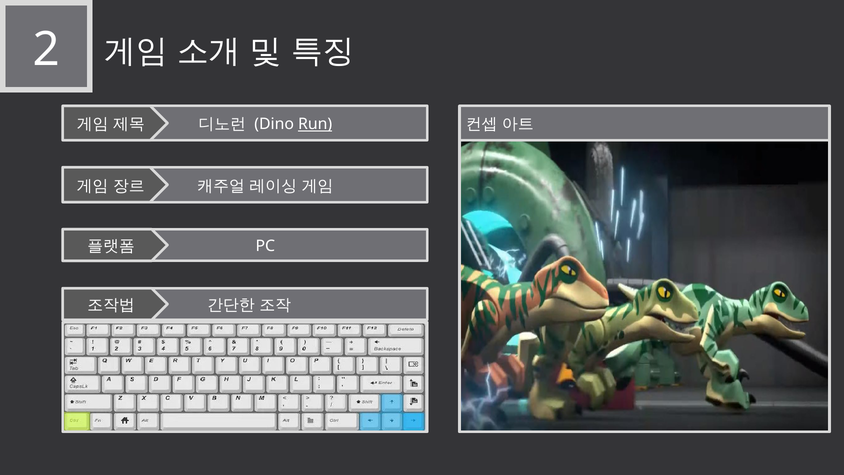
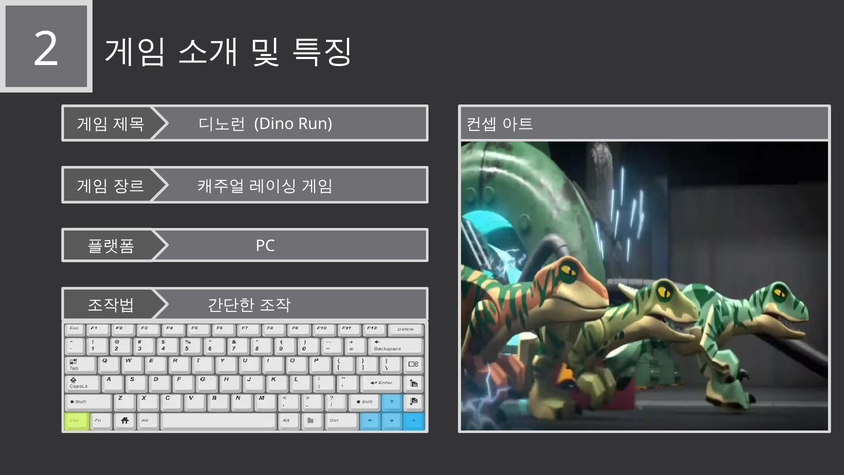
Run underline: present -> none
